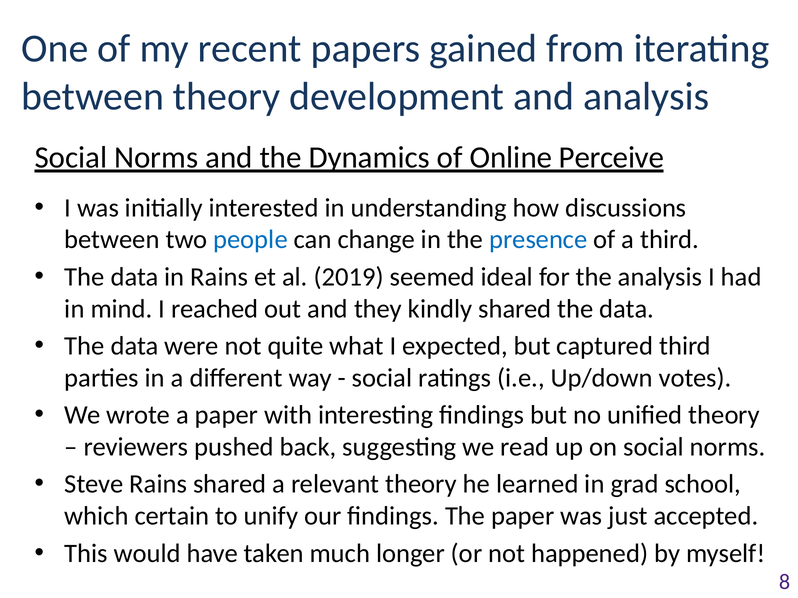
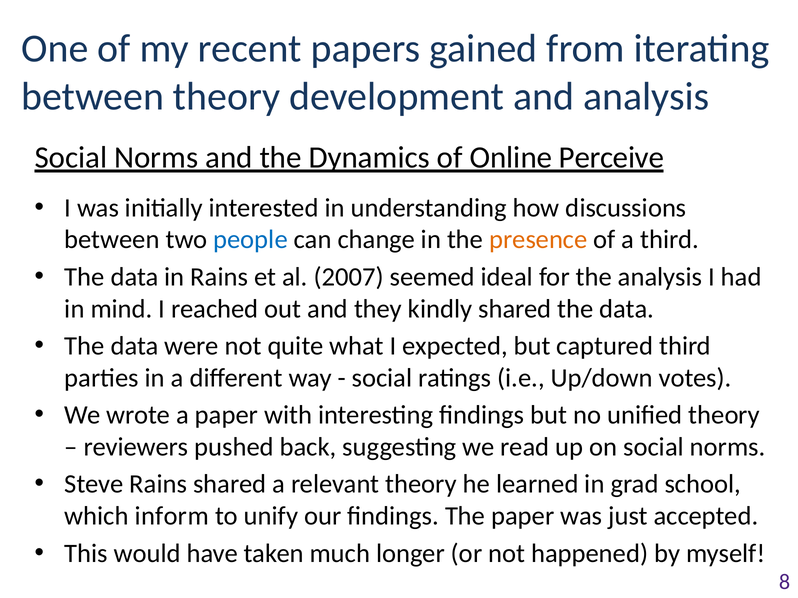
presence colour: blue -> orange
2019: 2019 -> 2007
certain: certain -> inform
